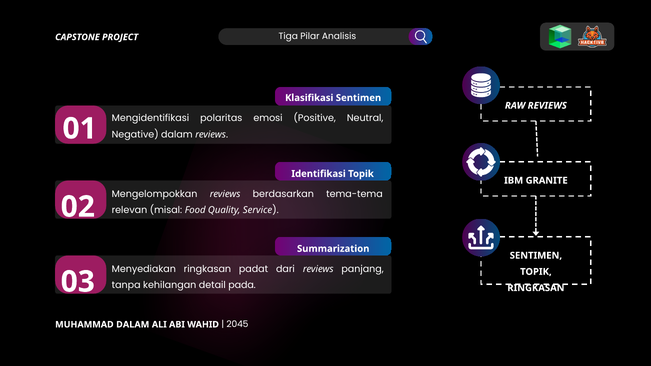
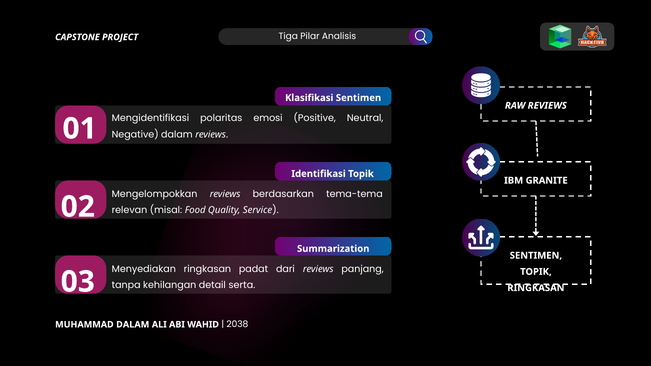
pada: pada -> serta
2045: 2045 -> 2038
